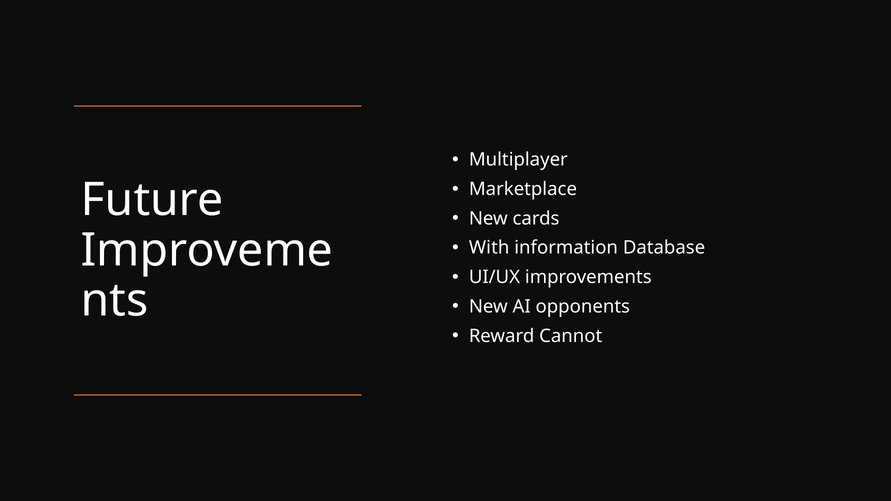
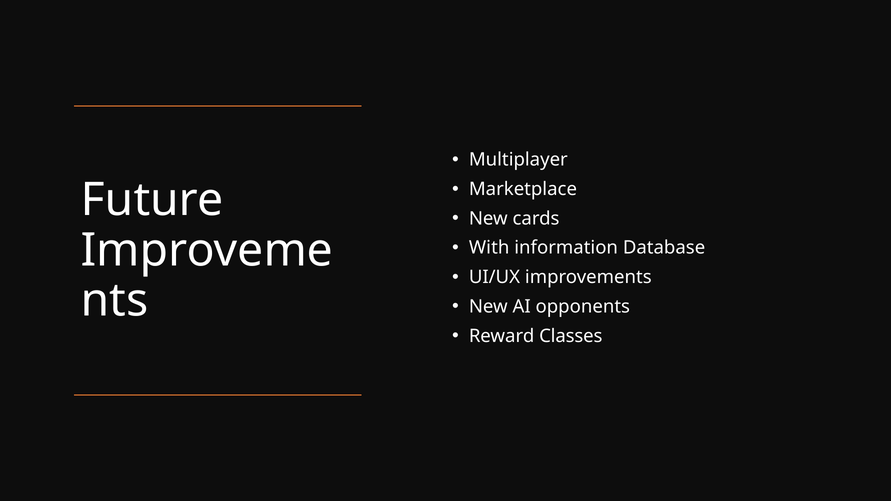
Cannot: Cannot -> Classes
